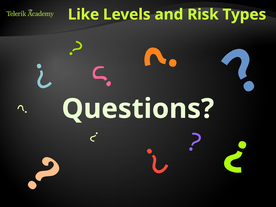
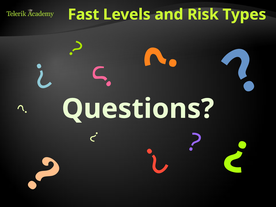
Like: Like -> Fast
